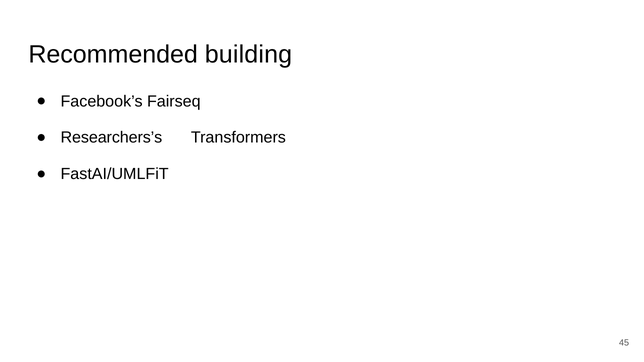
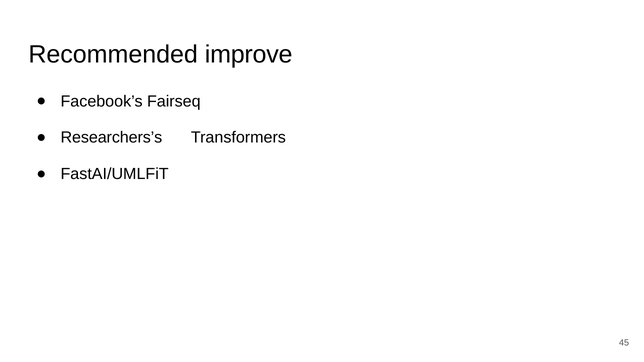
building: building -> improve
